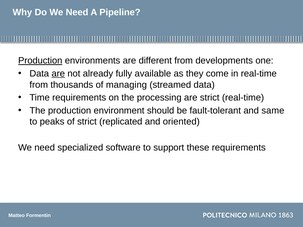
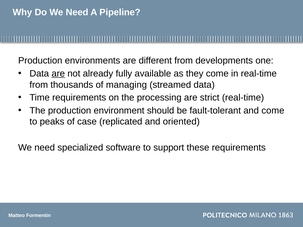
Production at (40, 61) underline: present -> none
and same: same -> come
of strict: strict -> case
